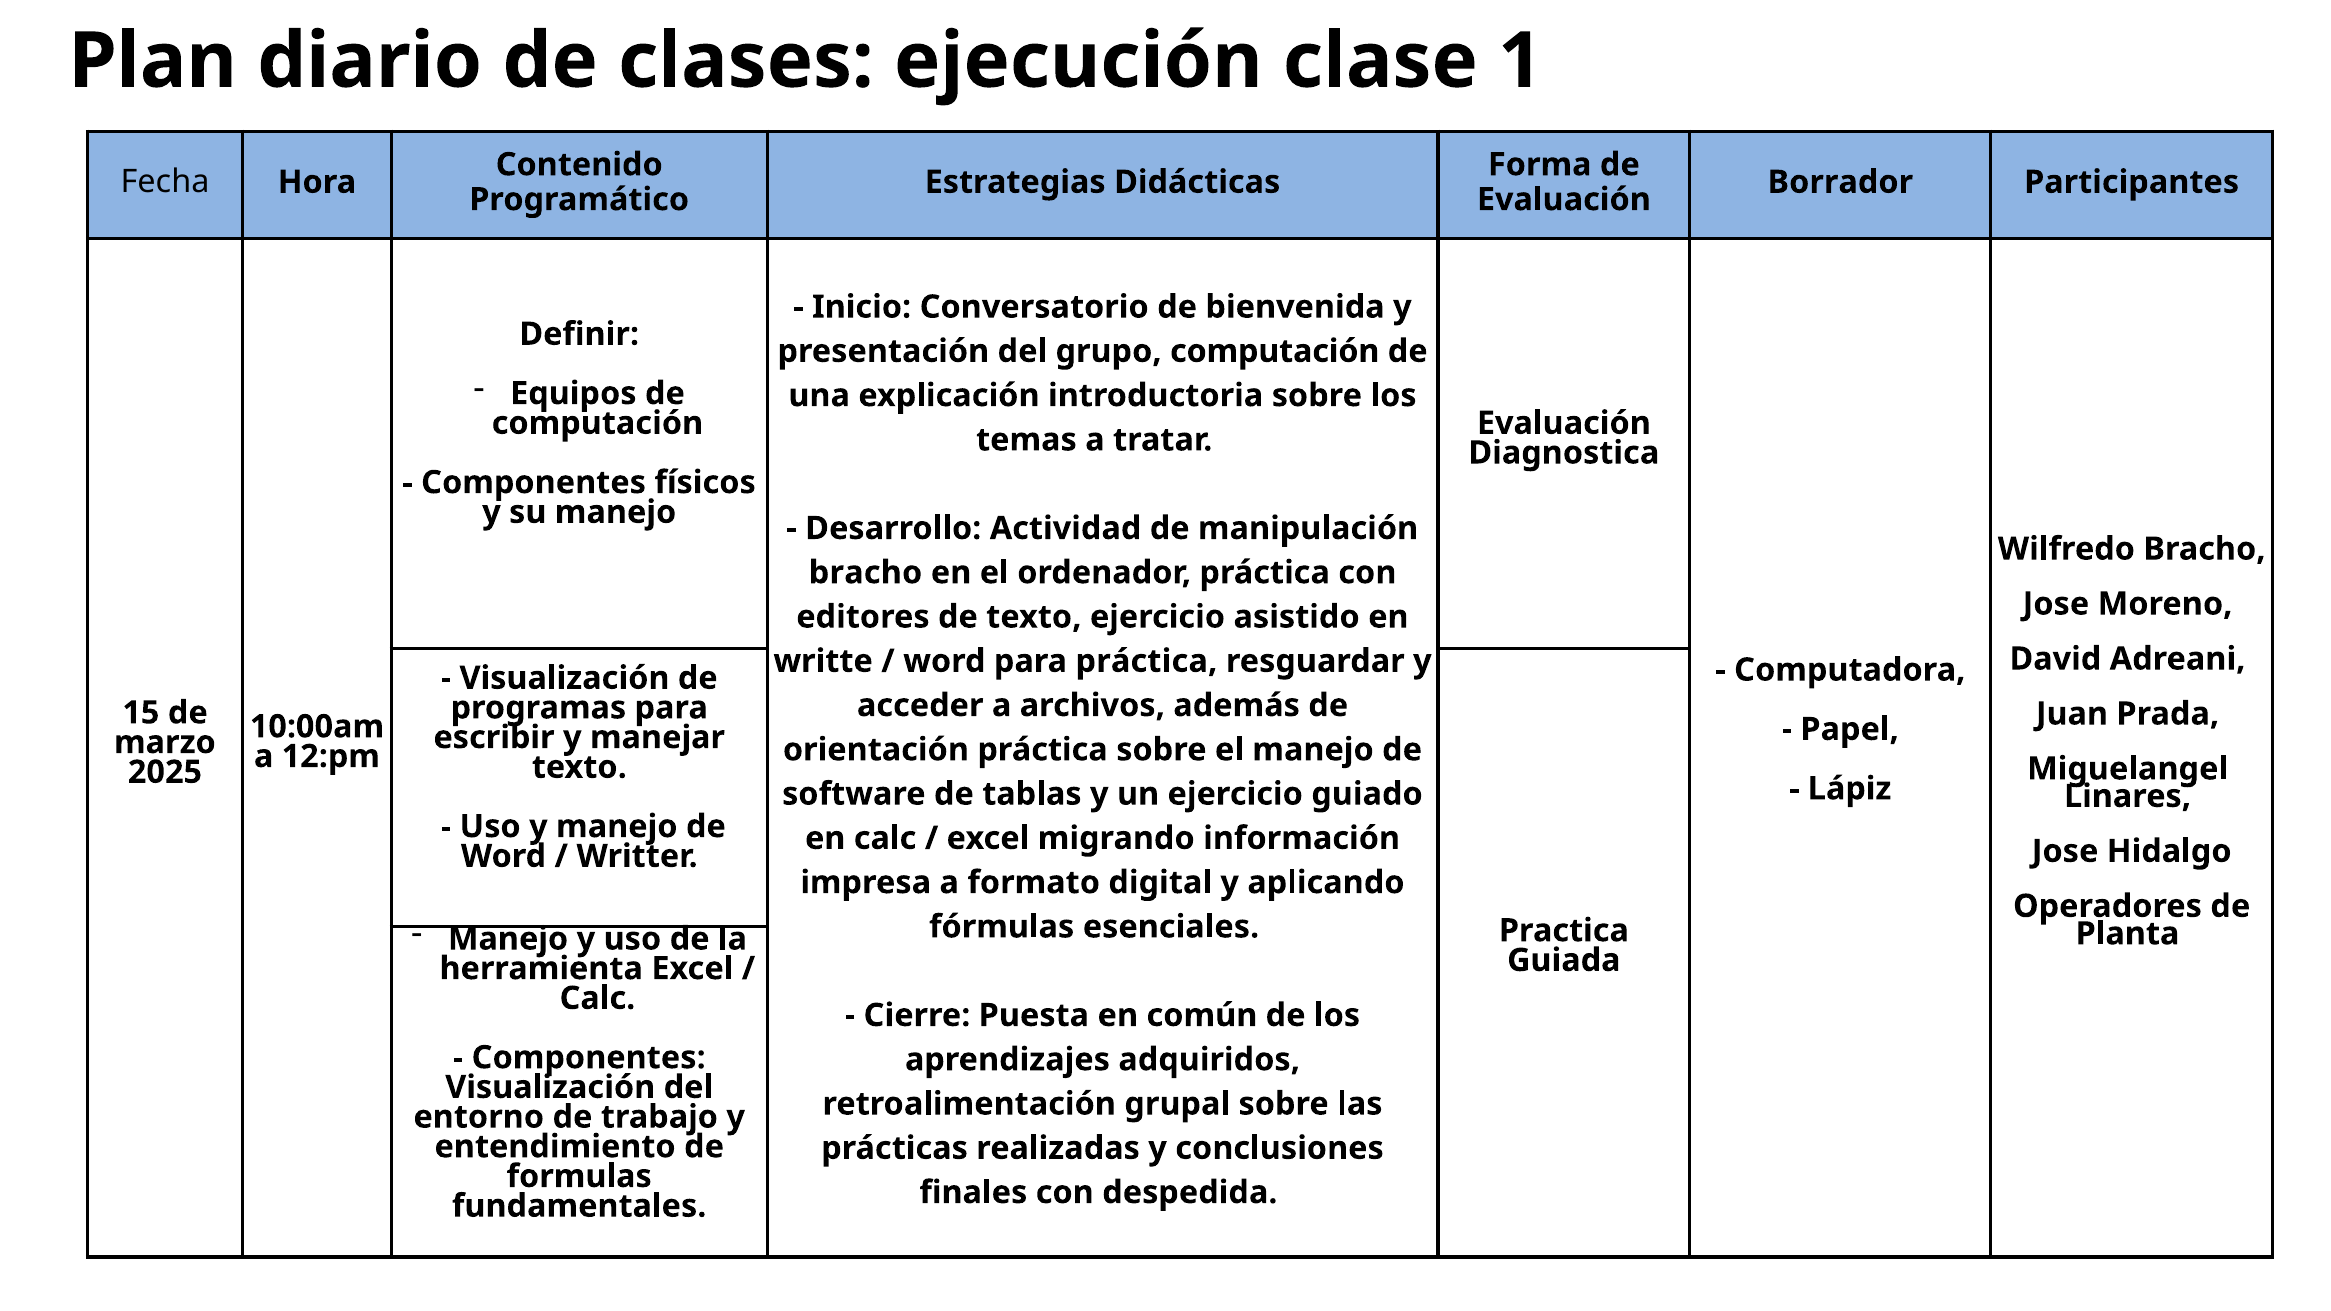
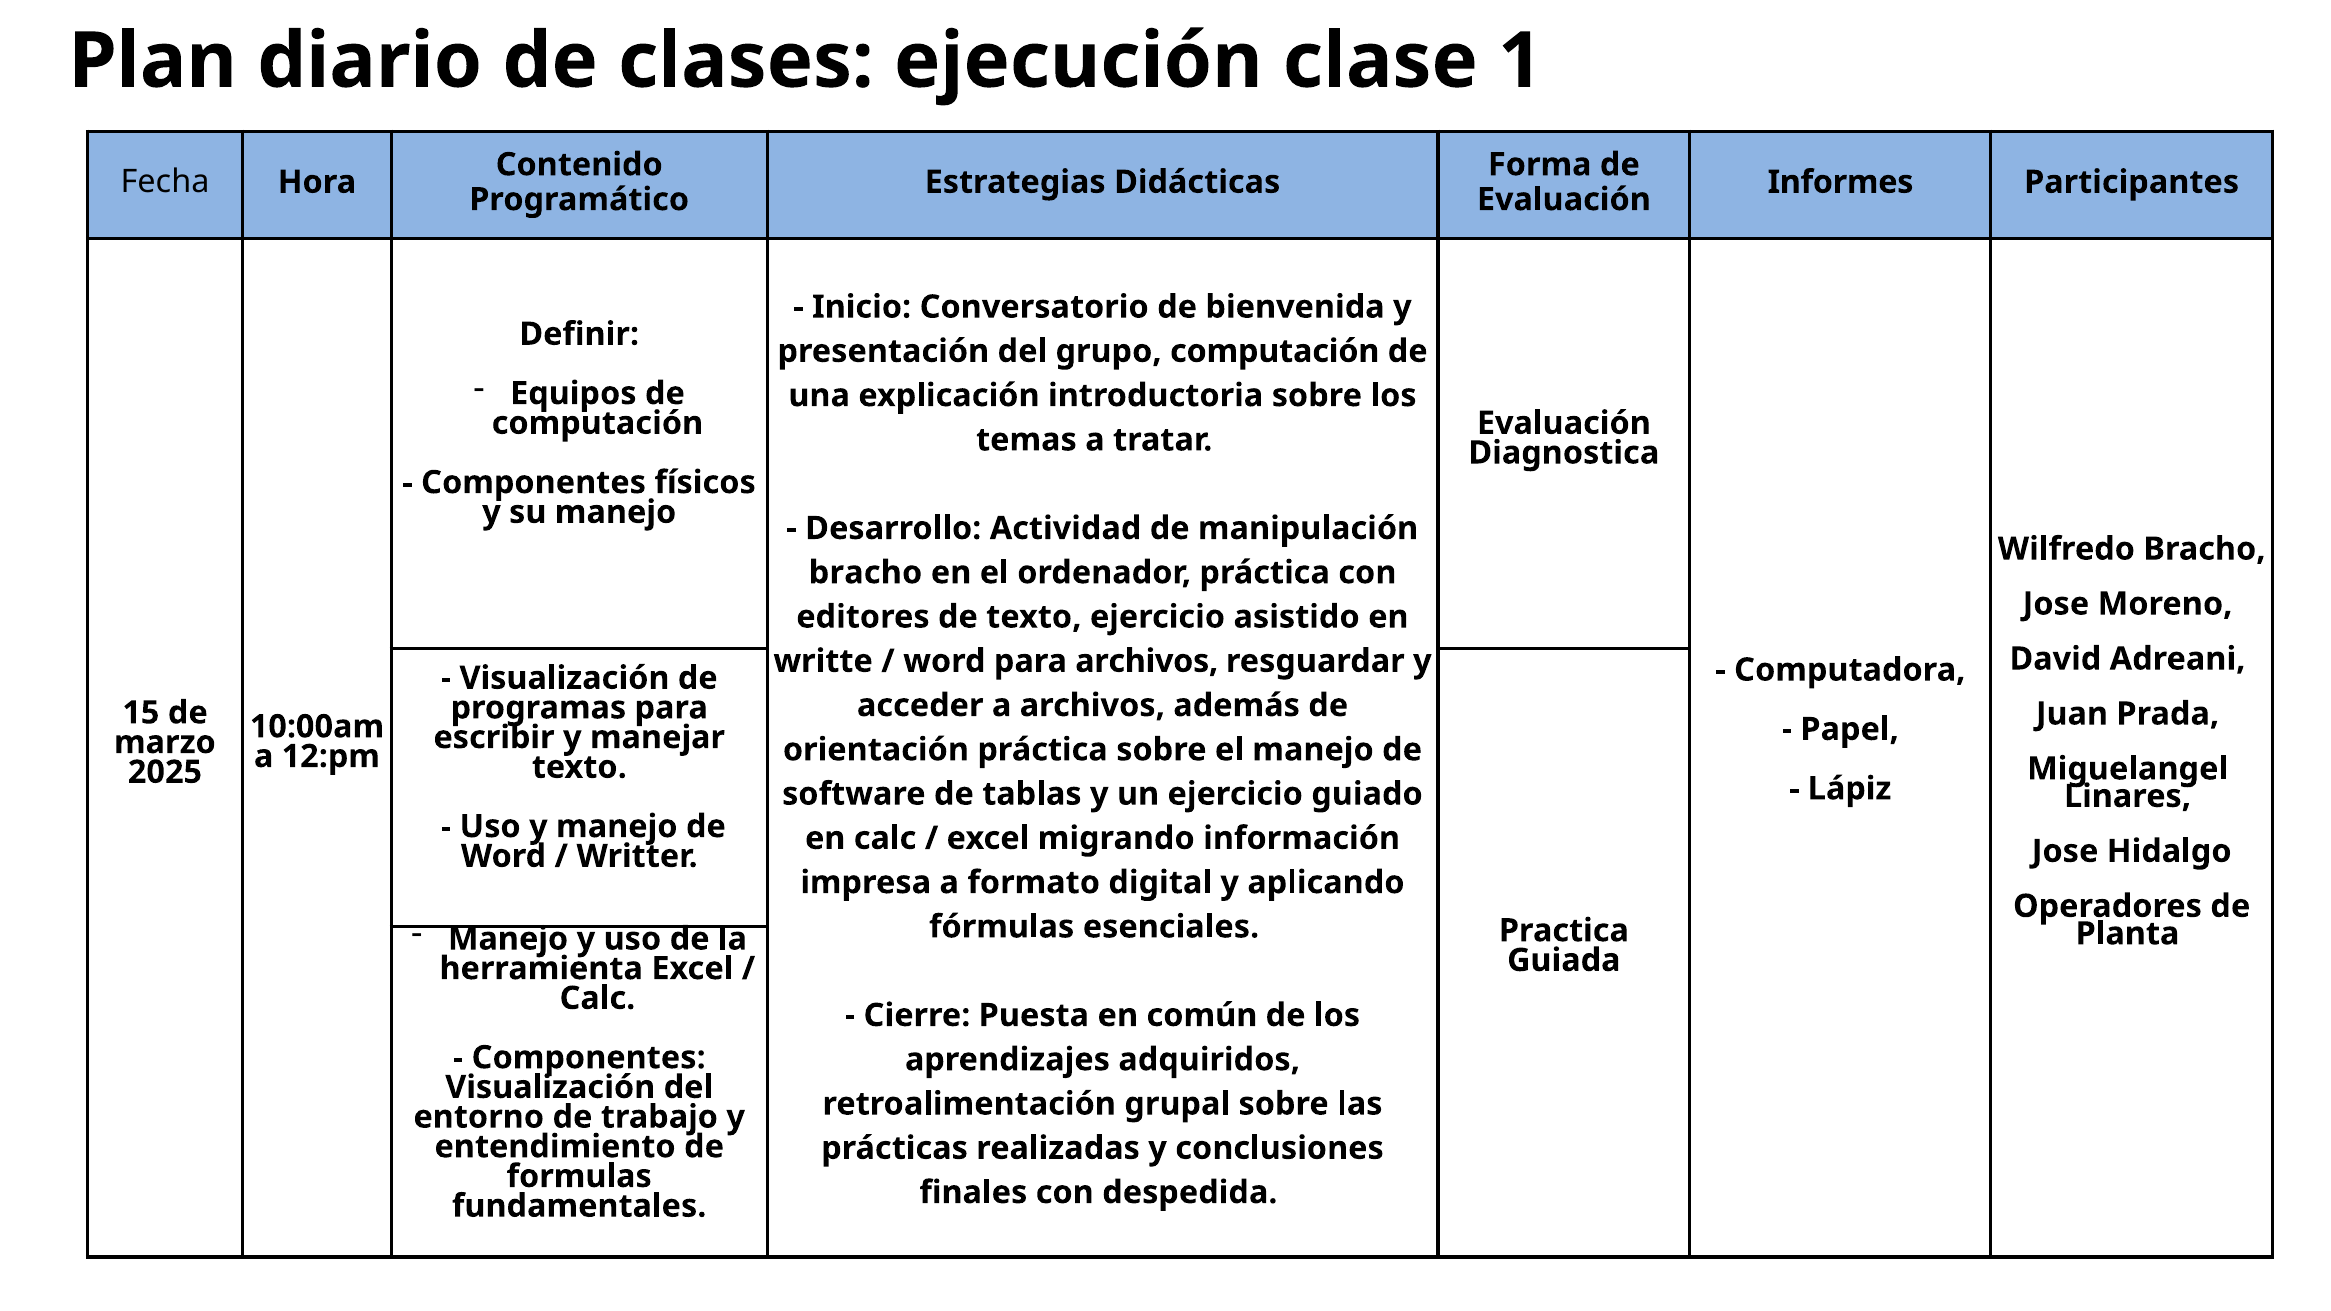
Borrador: Borrador -> Informes
para práctica: práctica -> archivos
